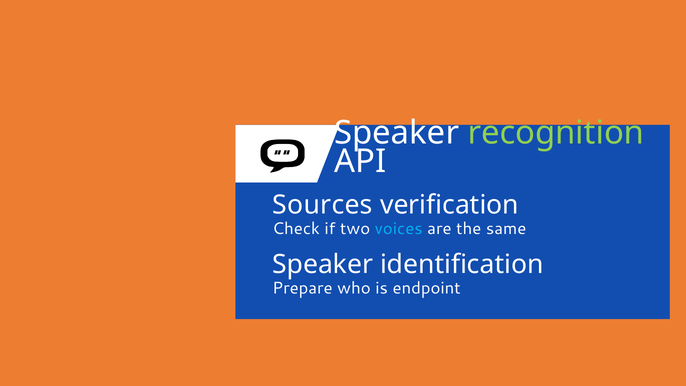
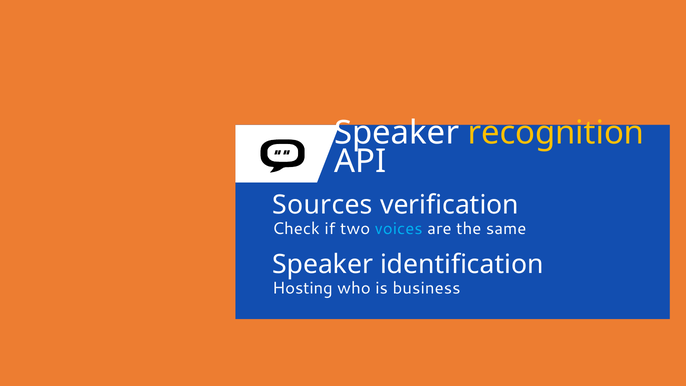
recognition colour: light green -> yellow
Prepare: Prepare -> Hosting
endpoint: endpoint -> business
